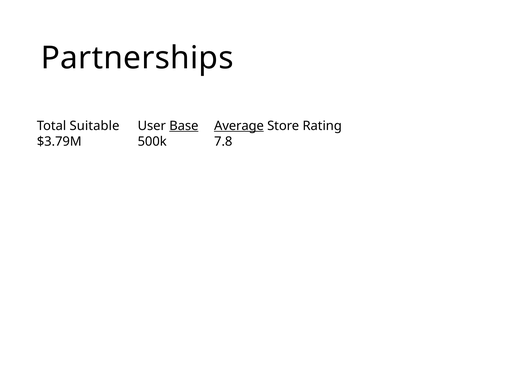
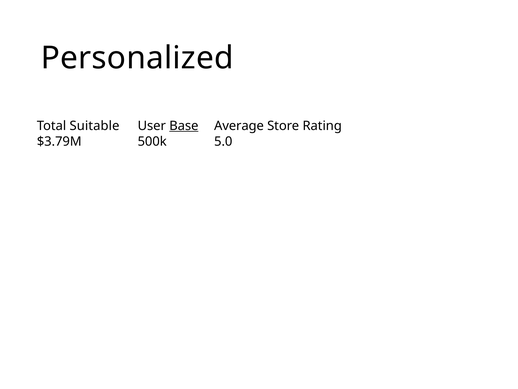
Partnerships: Partnerships -> Personalized
Average underline: present -> none
7.8: 7.8 -> 5.0
